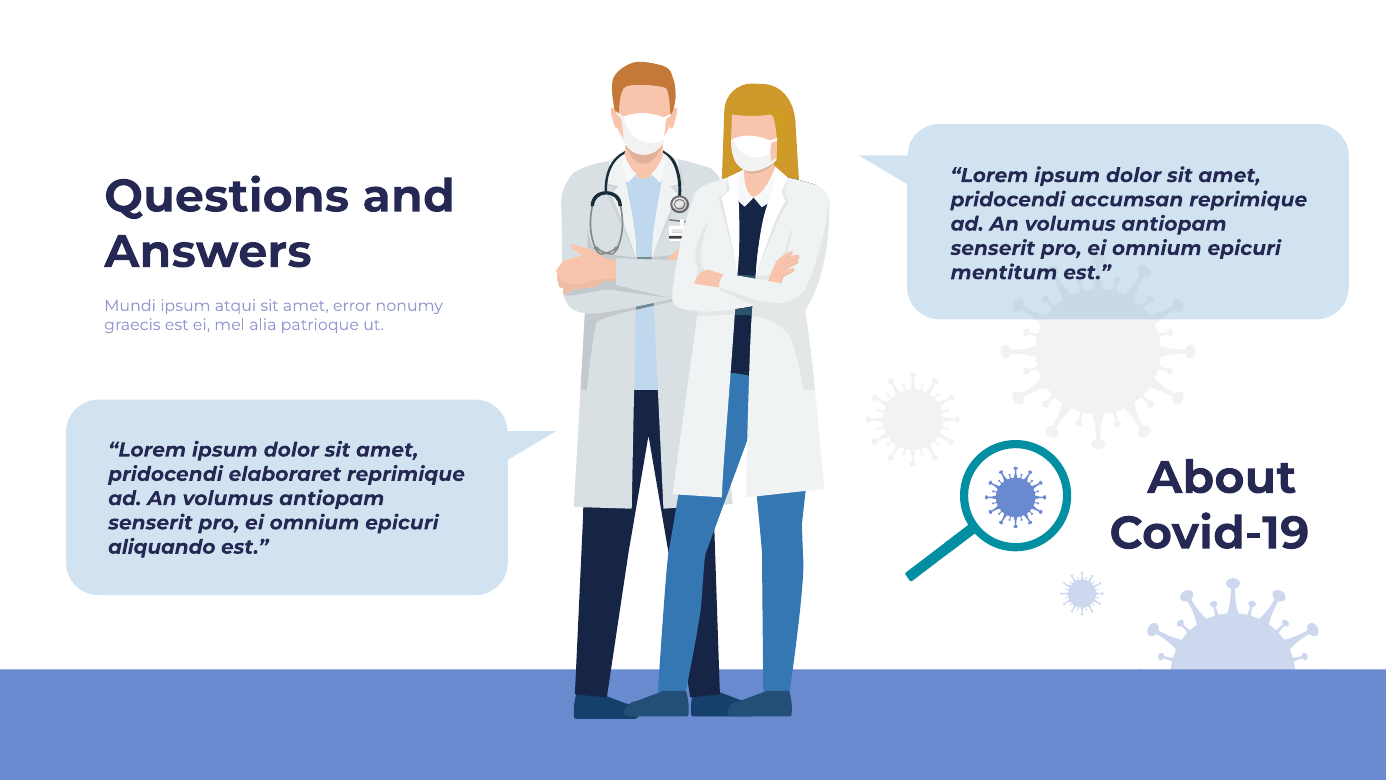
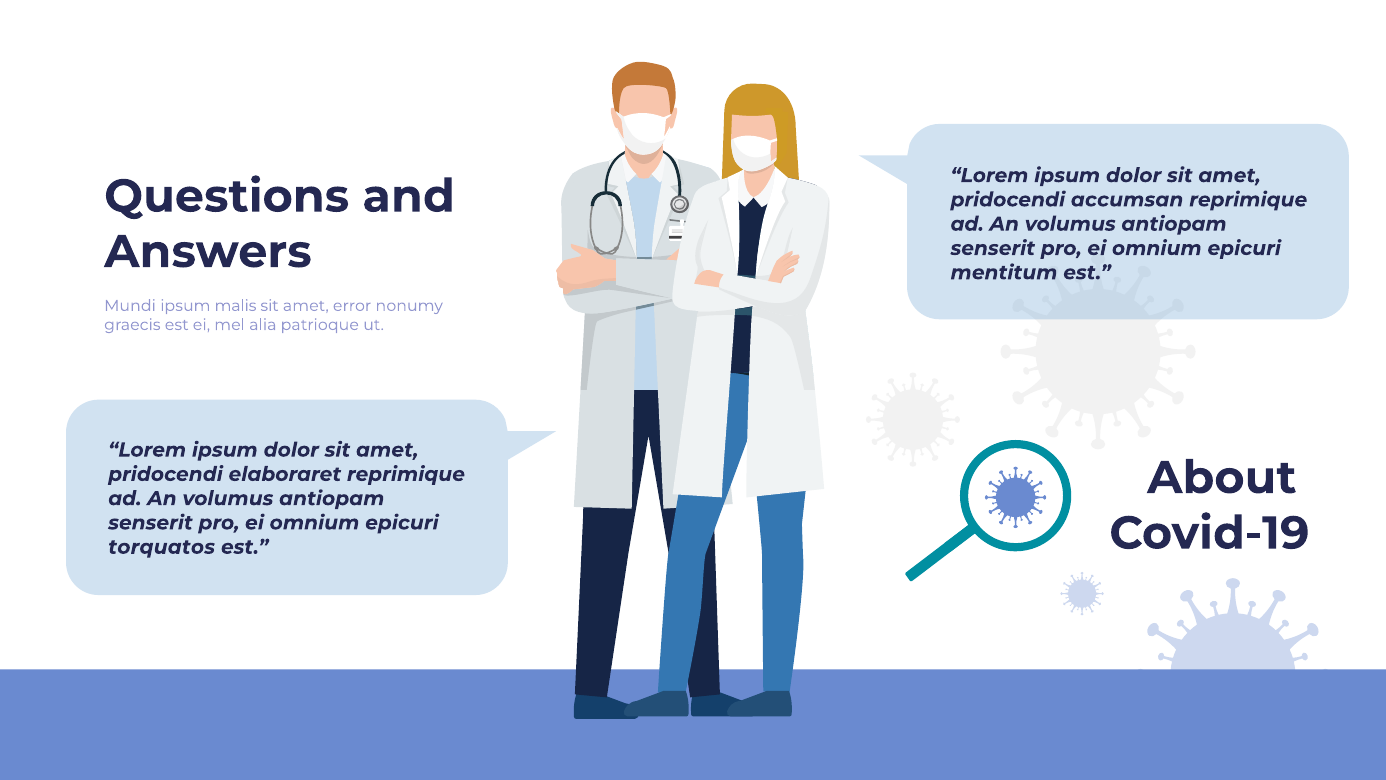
atqui: atqui -> malis
aliquando: aliquando -> torquatos
